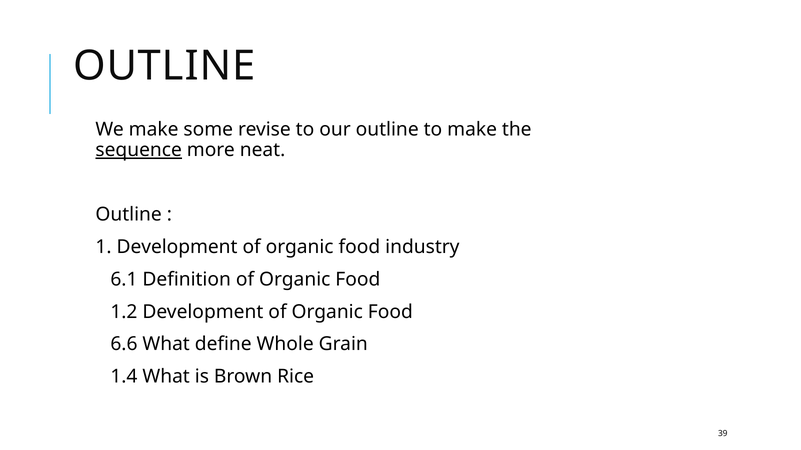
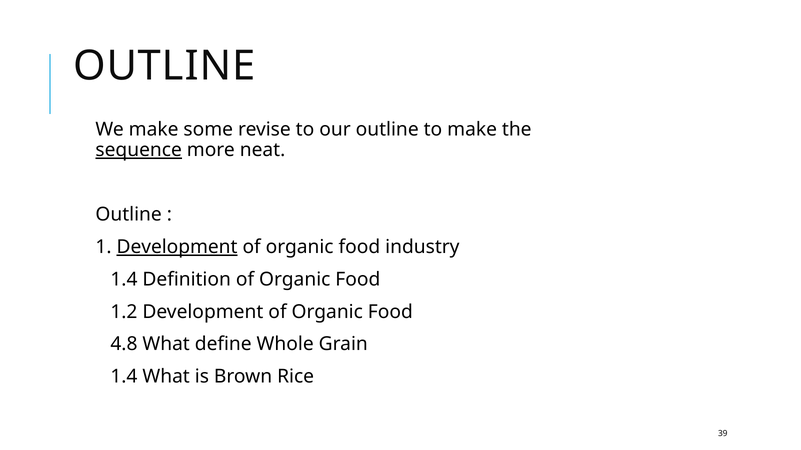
Development at (177, 247) underline: none -> present
6.1 at (124, 280): 6.1 -> 1.4
6.6: 6.6 -> 4.8
